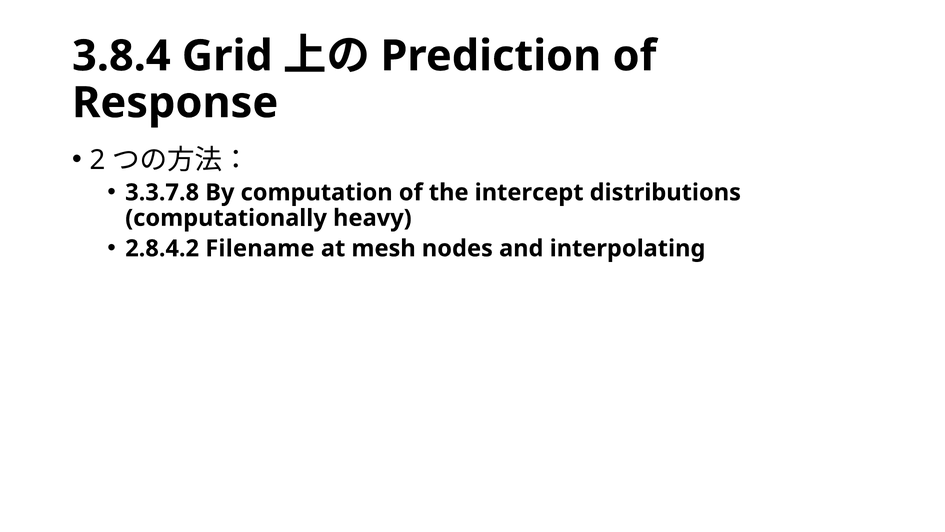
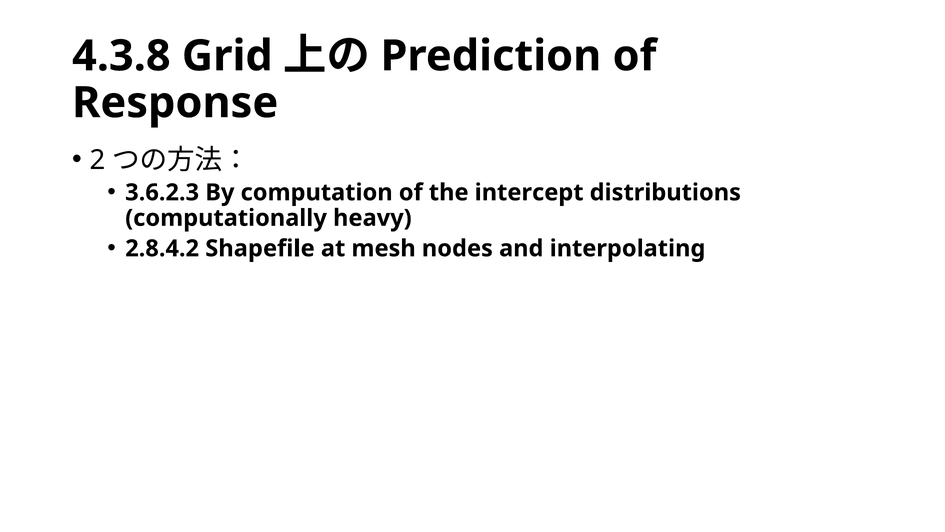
3.8.4: 3.8.4 -> 4.3.8
3.3.7.8: 3.3.7.8 -> 3.6.2.3
Filename: Filename -> Shapefile
